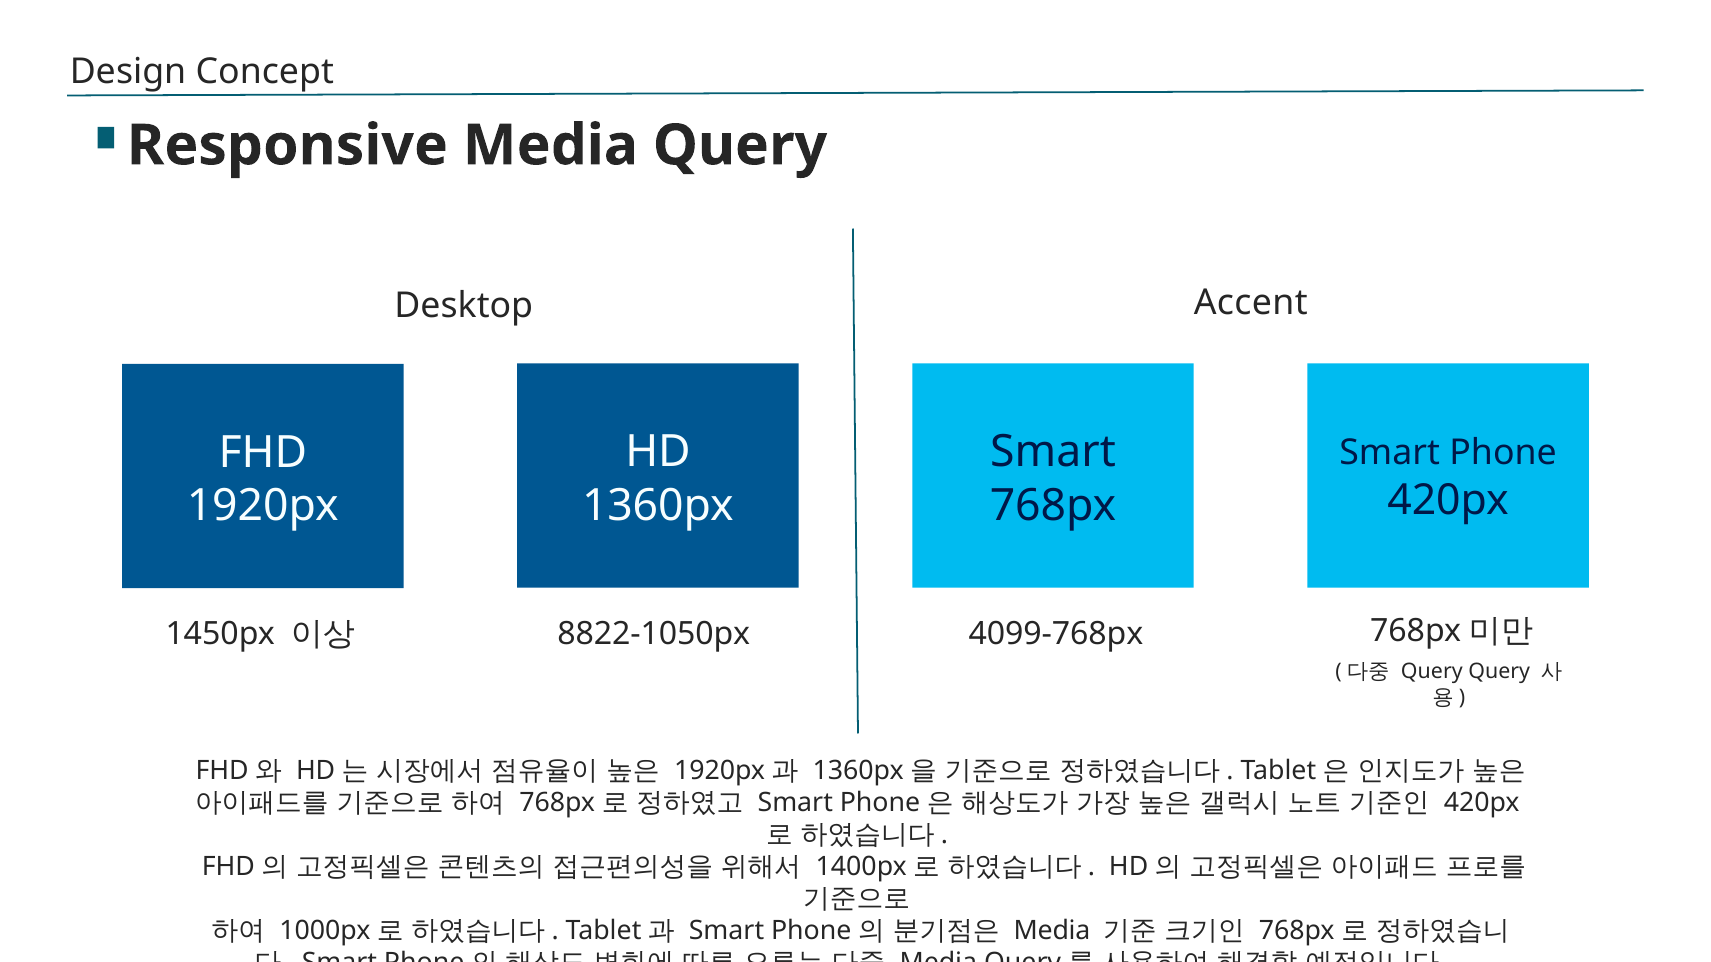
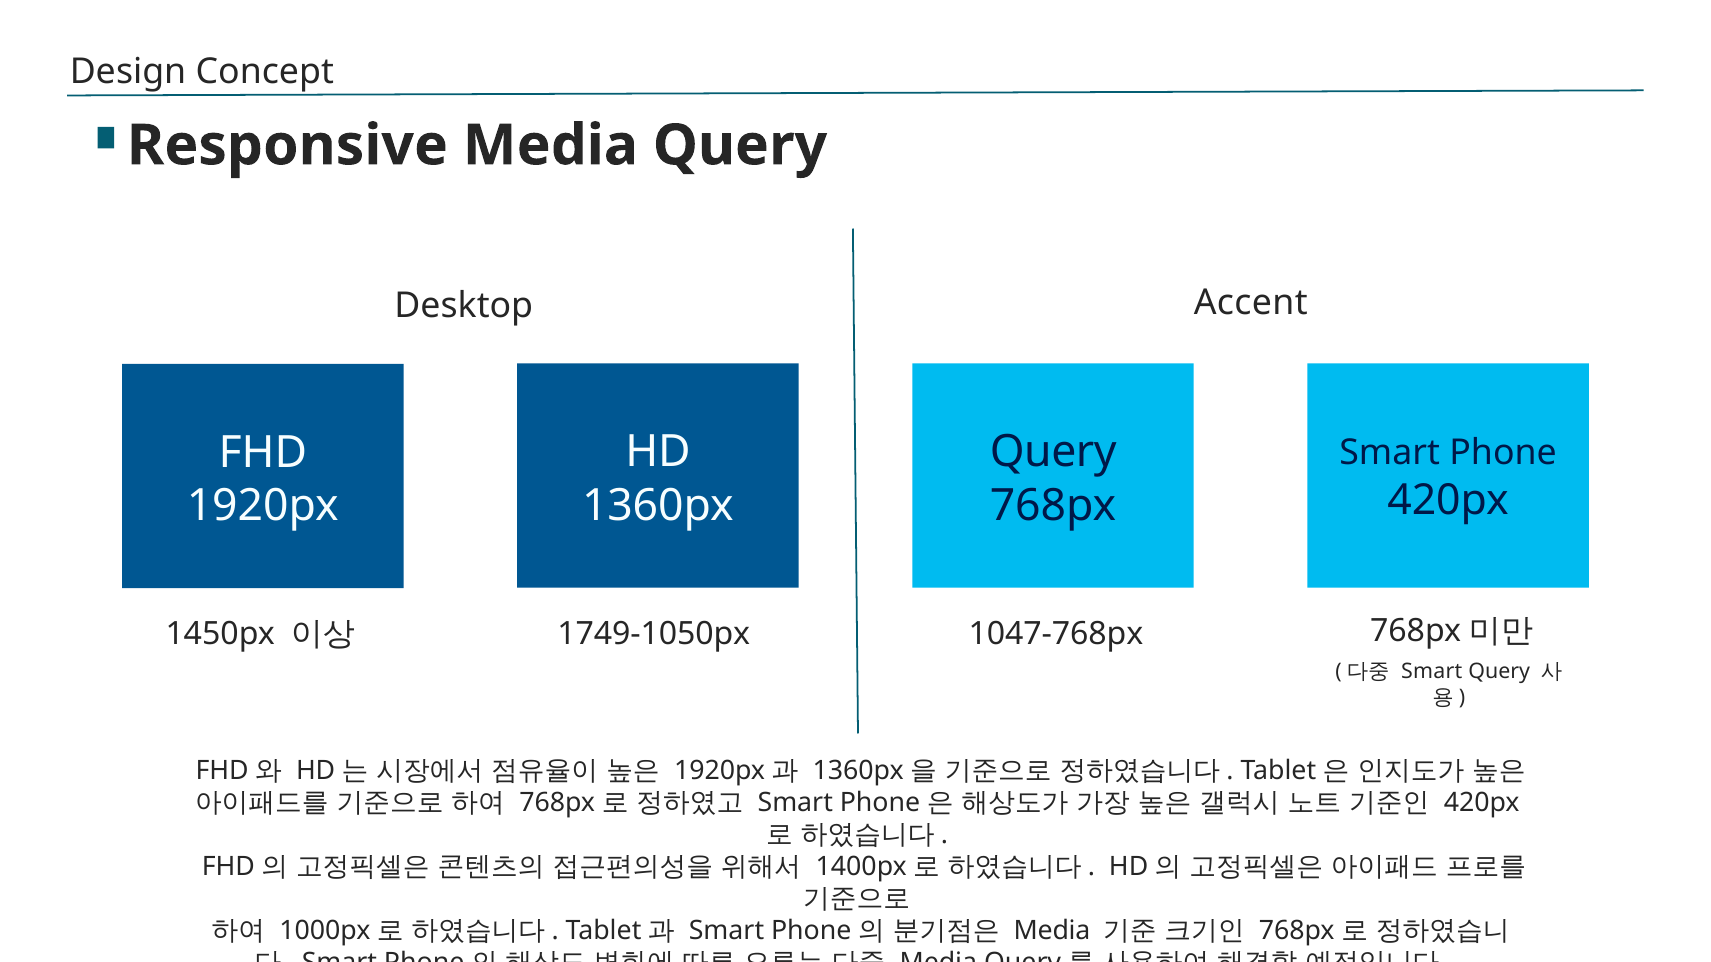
Smart at (1053, 452): Smart -> Query
8822-1050px: 8822-1050px -> 1749-1050px
4099-768px: 4099-768px -> 1047-768px
Query at (1432, 672): Query -> Smart
